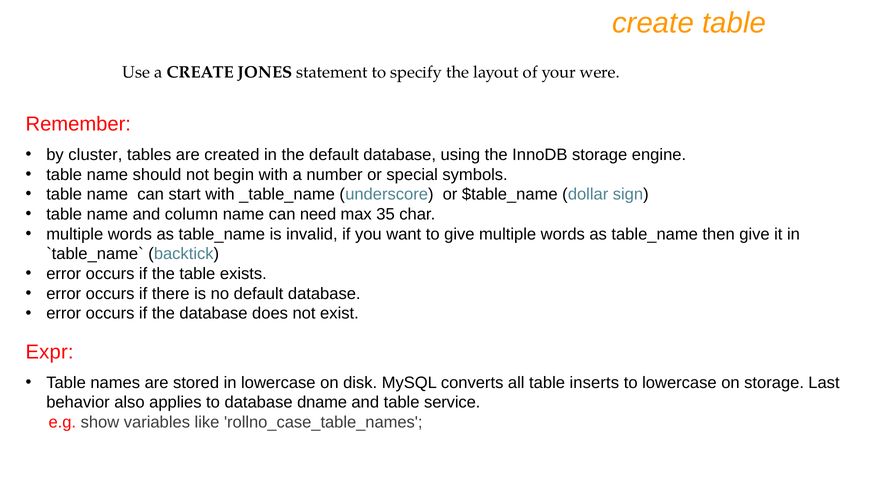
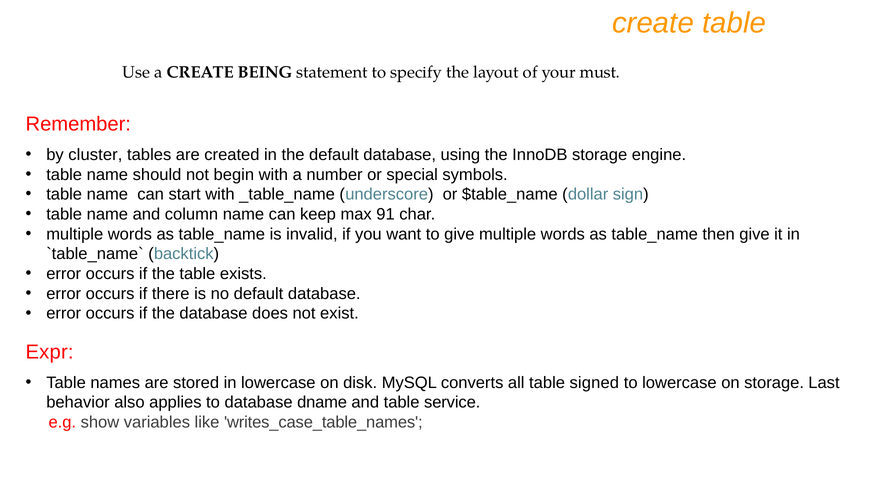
JONES: JONES -> BEING
were: were -> must
need: need -> keep
35: 35 -> 91
inserts: inserts -> signed
rollno_case_table_names: rollno_case_table_names -> writes_case_table_names
